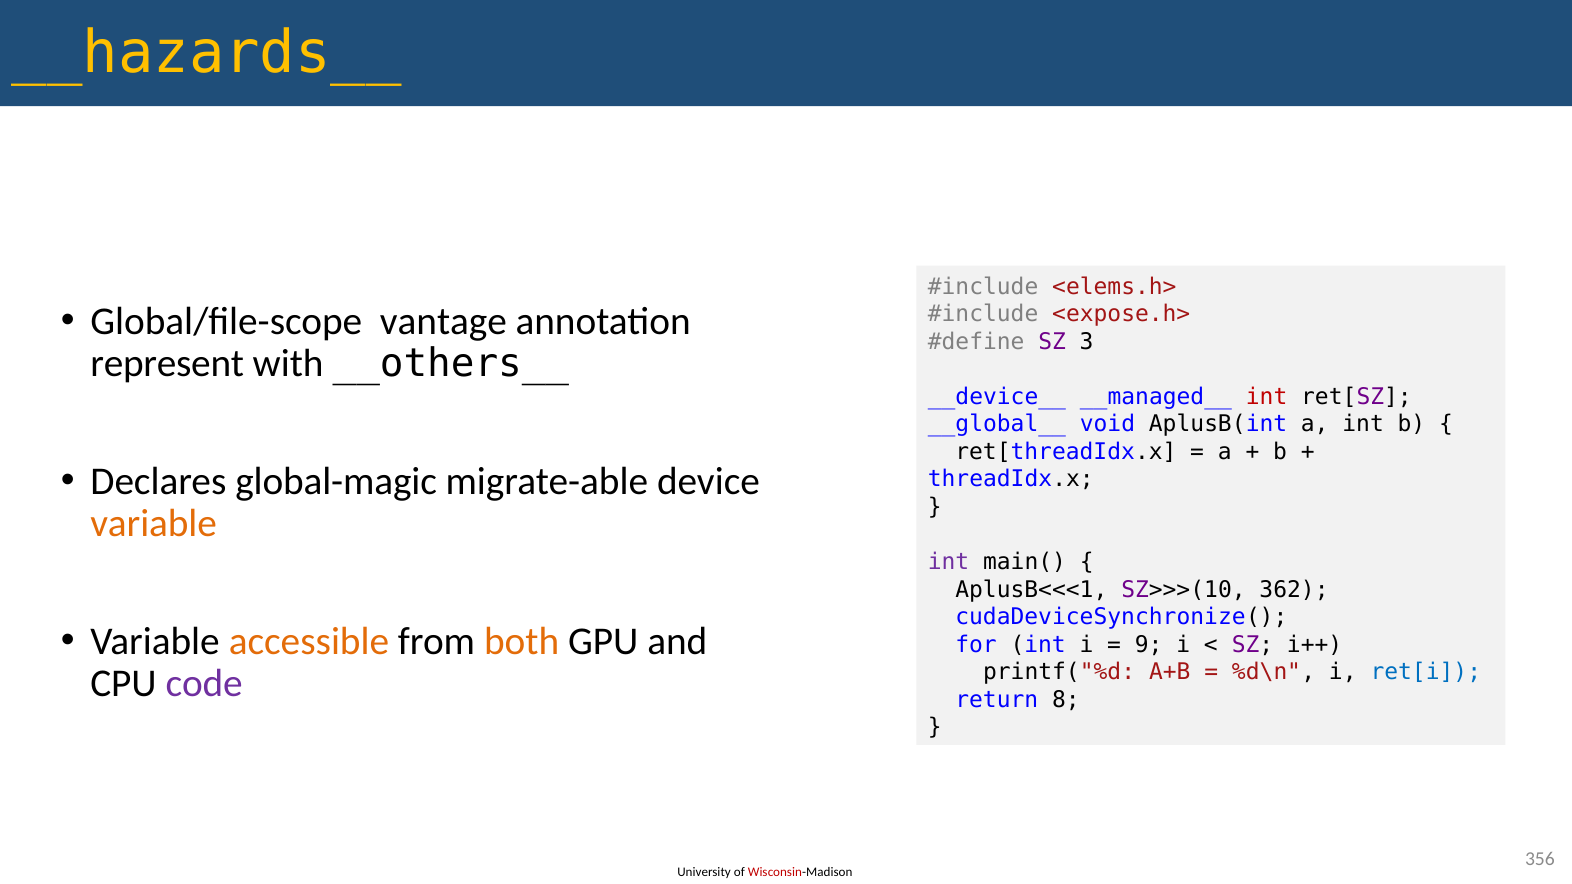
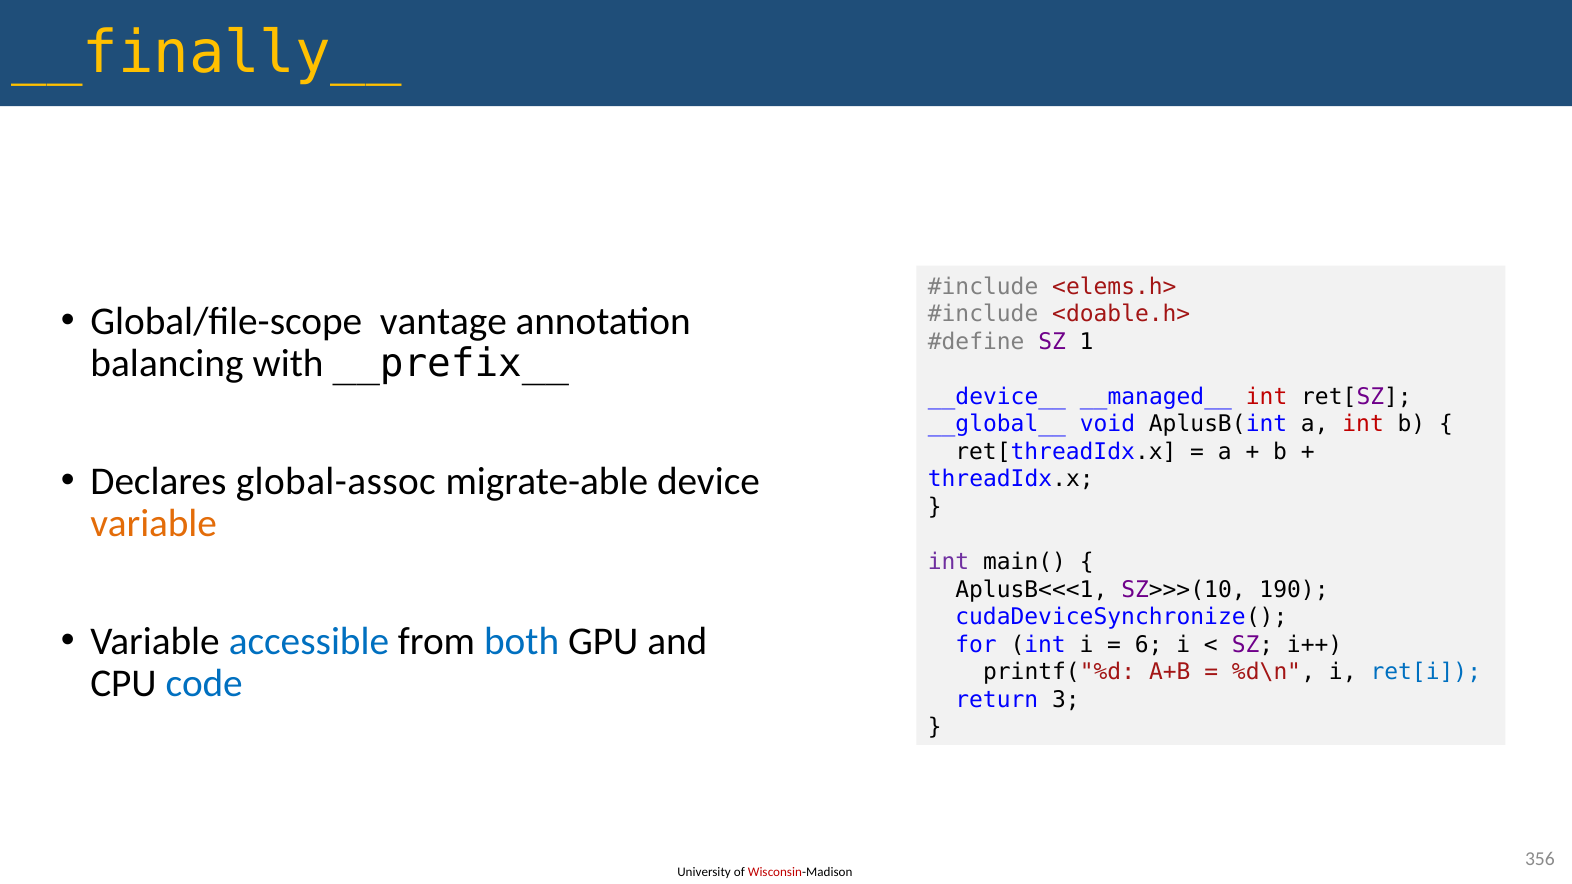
__hazards__: __hazards__ -> __finally__
<expose.h>: <expose.h> -> <doable.h>
3: 3 -> 1
represent: represent -> balancing
__others__: __others__ -> __prefix__
int at (1363, 424) colour: black -> red
global-magic: global-magic -> global-assoc
362: 362 -> 190
accessible colour: orange -> blue
both colour: orange -> blue
9: 9 -> 6
code colour: purple -> blue
8: 8 -> 3
